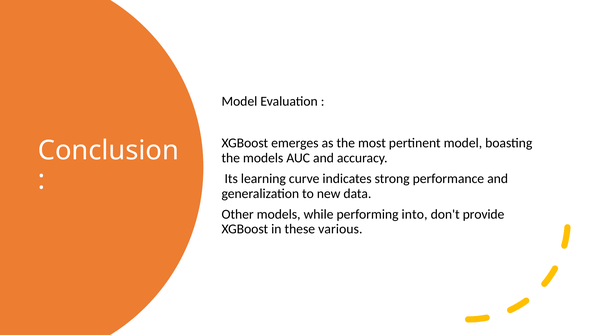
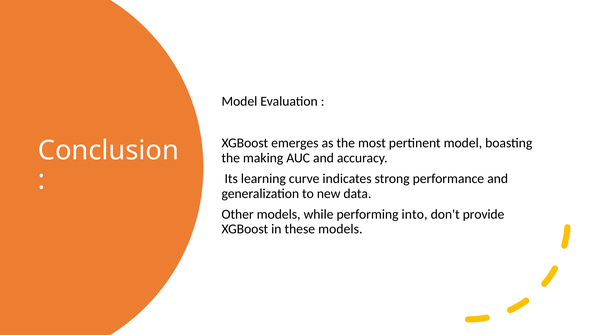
the models: models -> making
these various: various -> models
